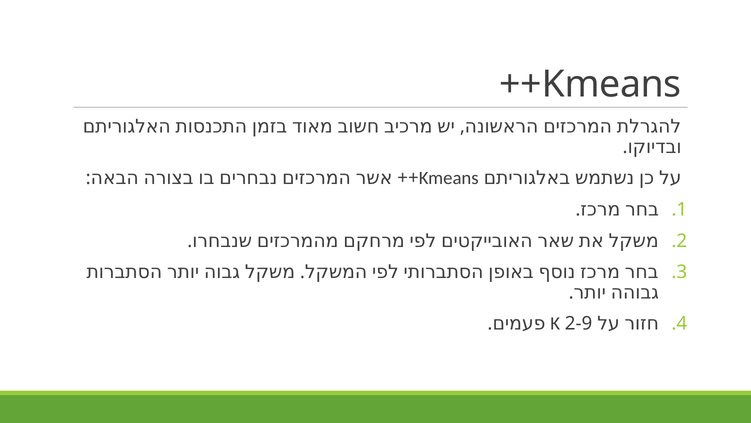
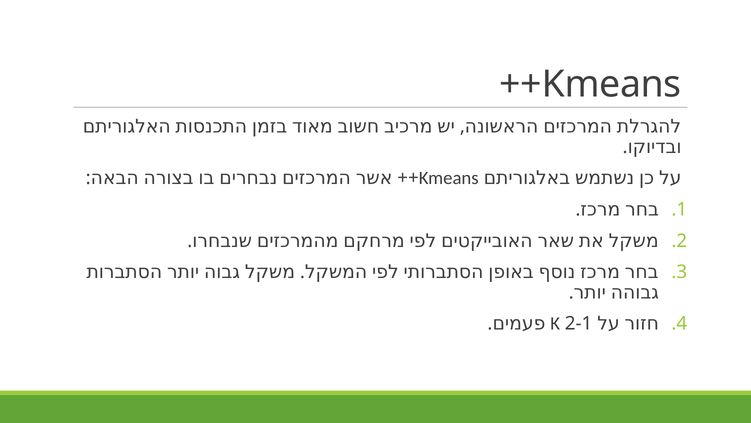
2-9: 2-9 -> 2-1
